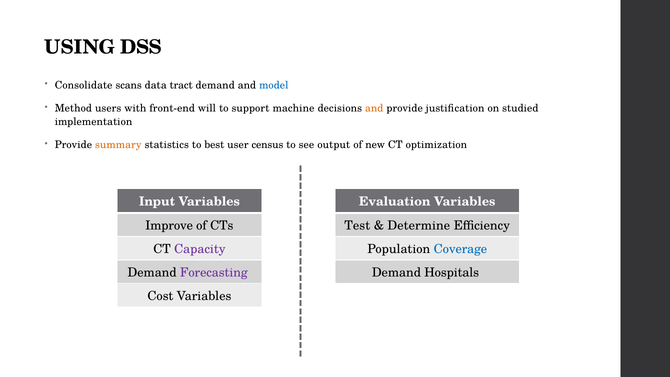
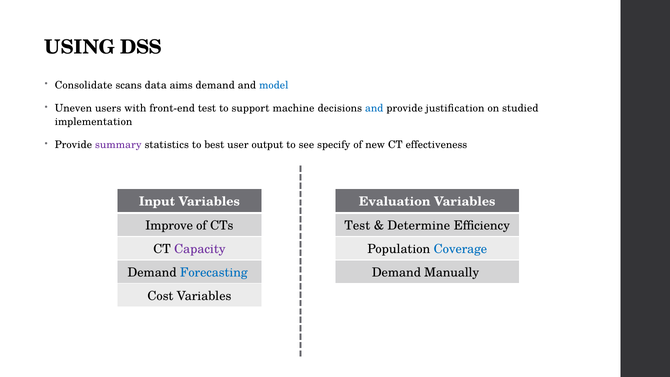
tract: tract -> aims
Method: Method -> Uneven
front-end will: will -> test
and at (374, 108) colour: orange -> blue
summary colour: orange -> purple
census: census -> output
output: output -> specify
optimization: optimization -> effectiveness
Forecasting colour: purple -> blue
Hospitals: Hospitals -> Manually
